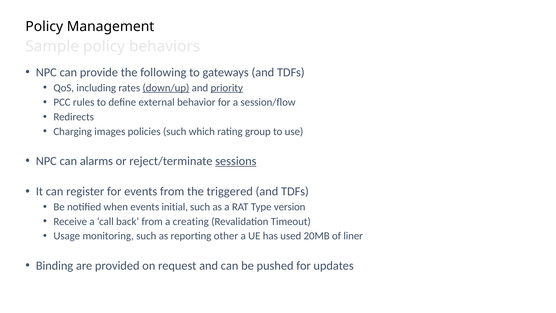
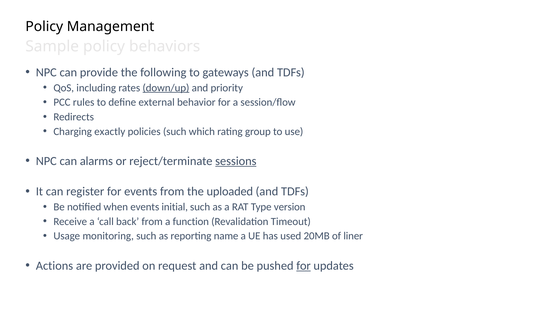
priority underline: present -> none
images: images -> exactly
triggered: triggered -> uploaded
creating: creating -> function
other: other -> name
Binding: Binding -> Actions
for at (304, 265) underline: none -> present
